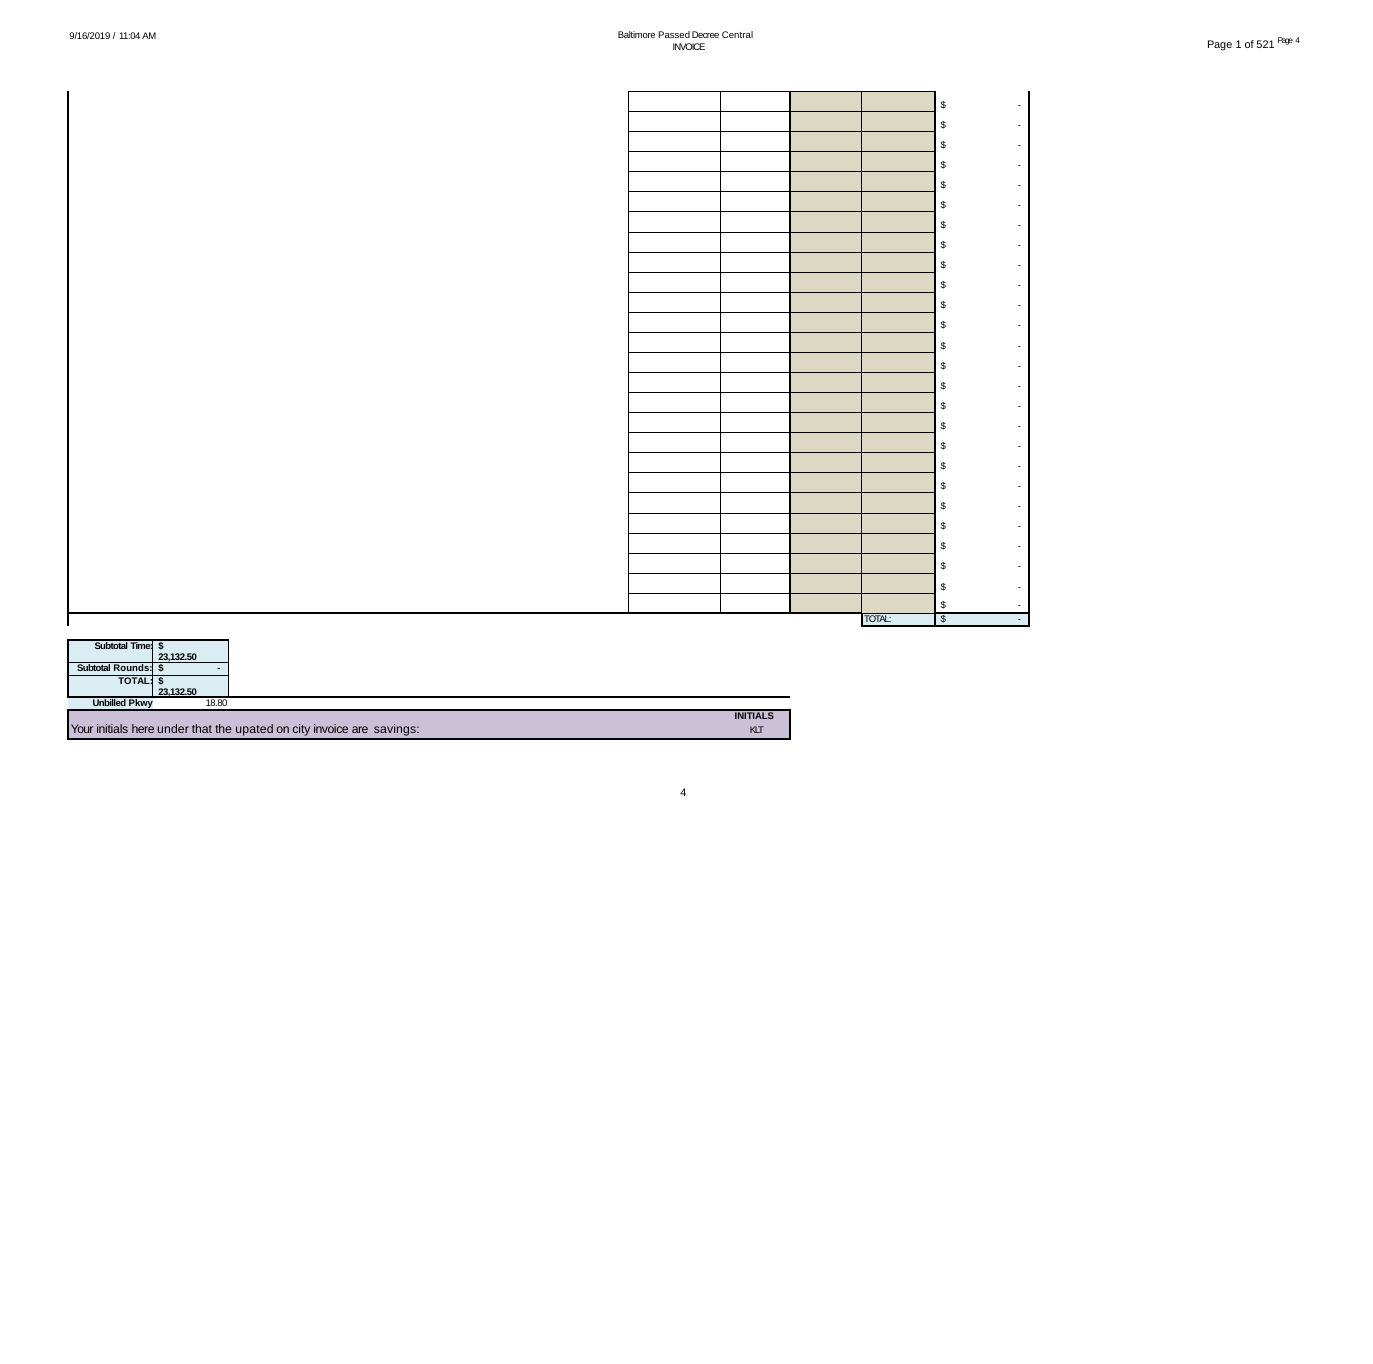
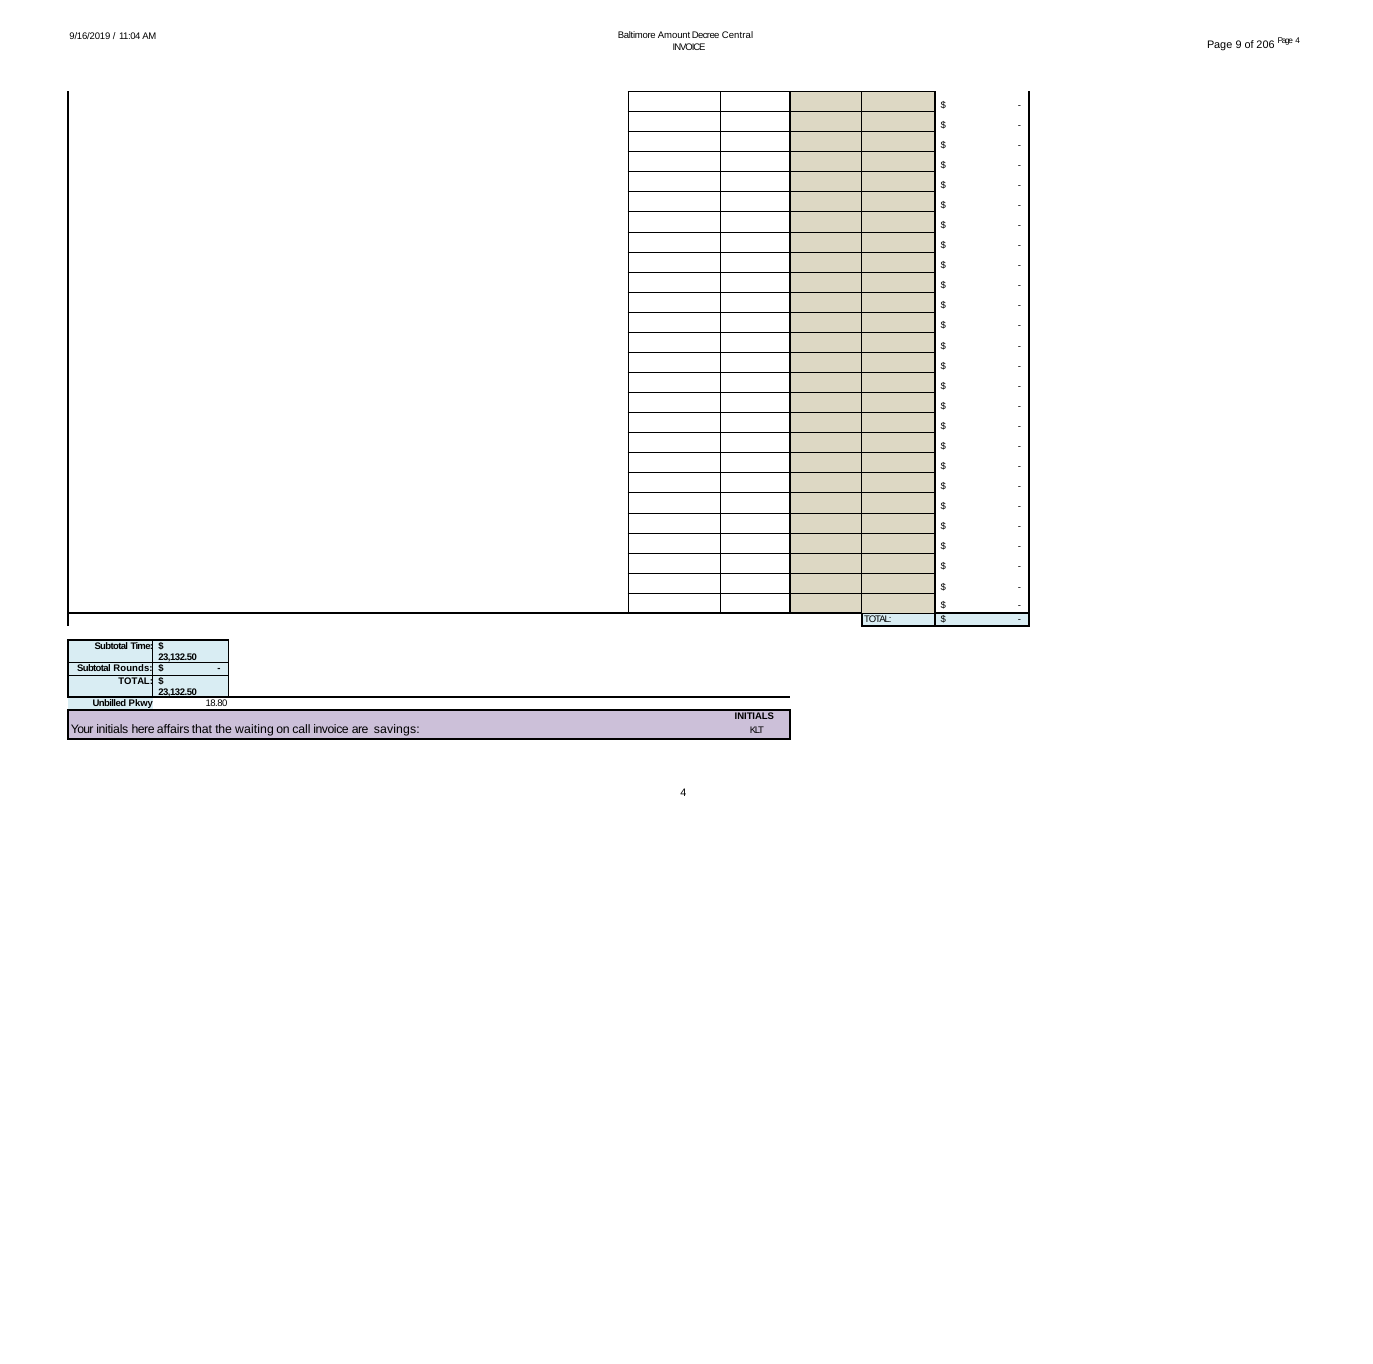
Passed: Passed -> Amount
1: 1 -> 9
521: 521 -> 206
under: under -> affairs
upated: upated -> waiting
city: city -> call
